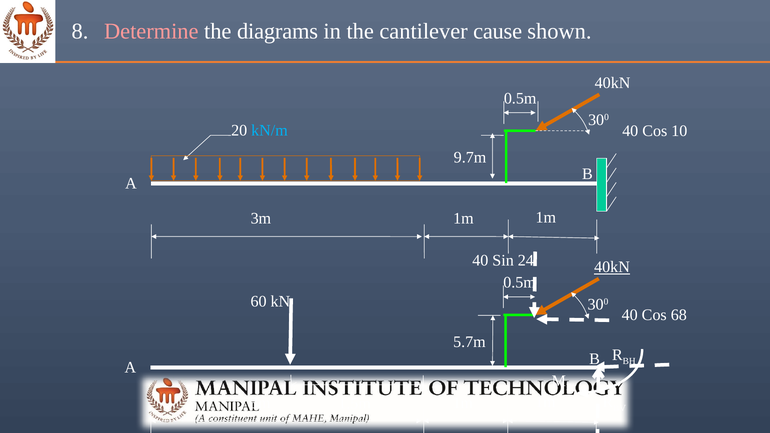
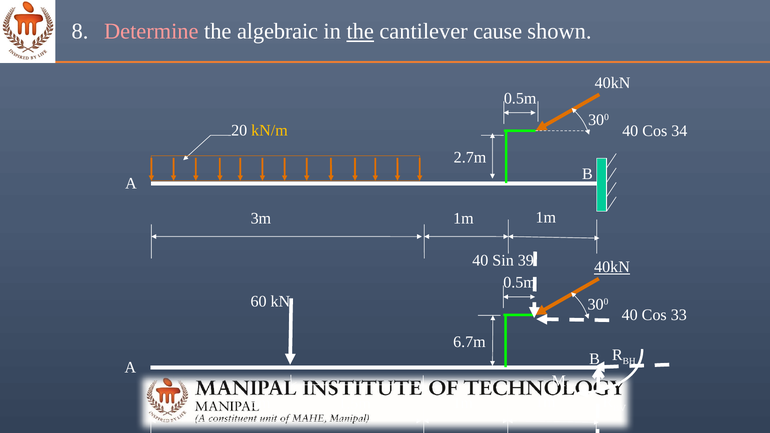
diagrams: diagrams -> algebraic
the at (360, 32) underline: none -> present
kN/m colour: light blue -> yellow
10: 10 -> 34
9.7m: 9.7m -> 2.7m
24: 24 -> 39
68: 68 -> 33
5.7m: 5.7m -> 6.7m
